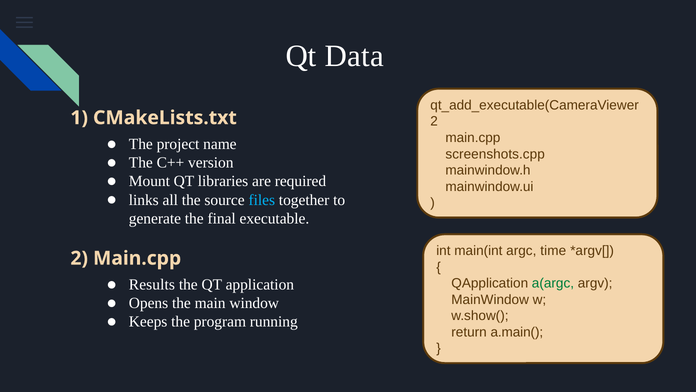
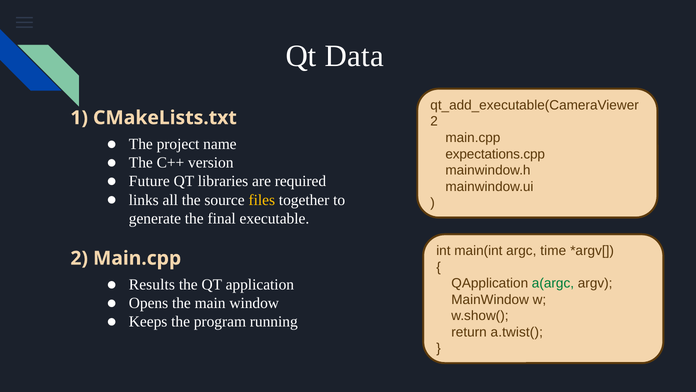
screenshots.cpp: screenshots.cpp -> expectations.cpp
Mount: Mount -> Future
files colour: light blue -> yellow
a.main(: a.main( -> a.twist(
